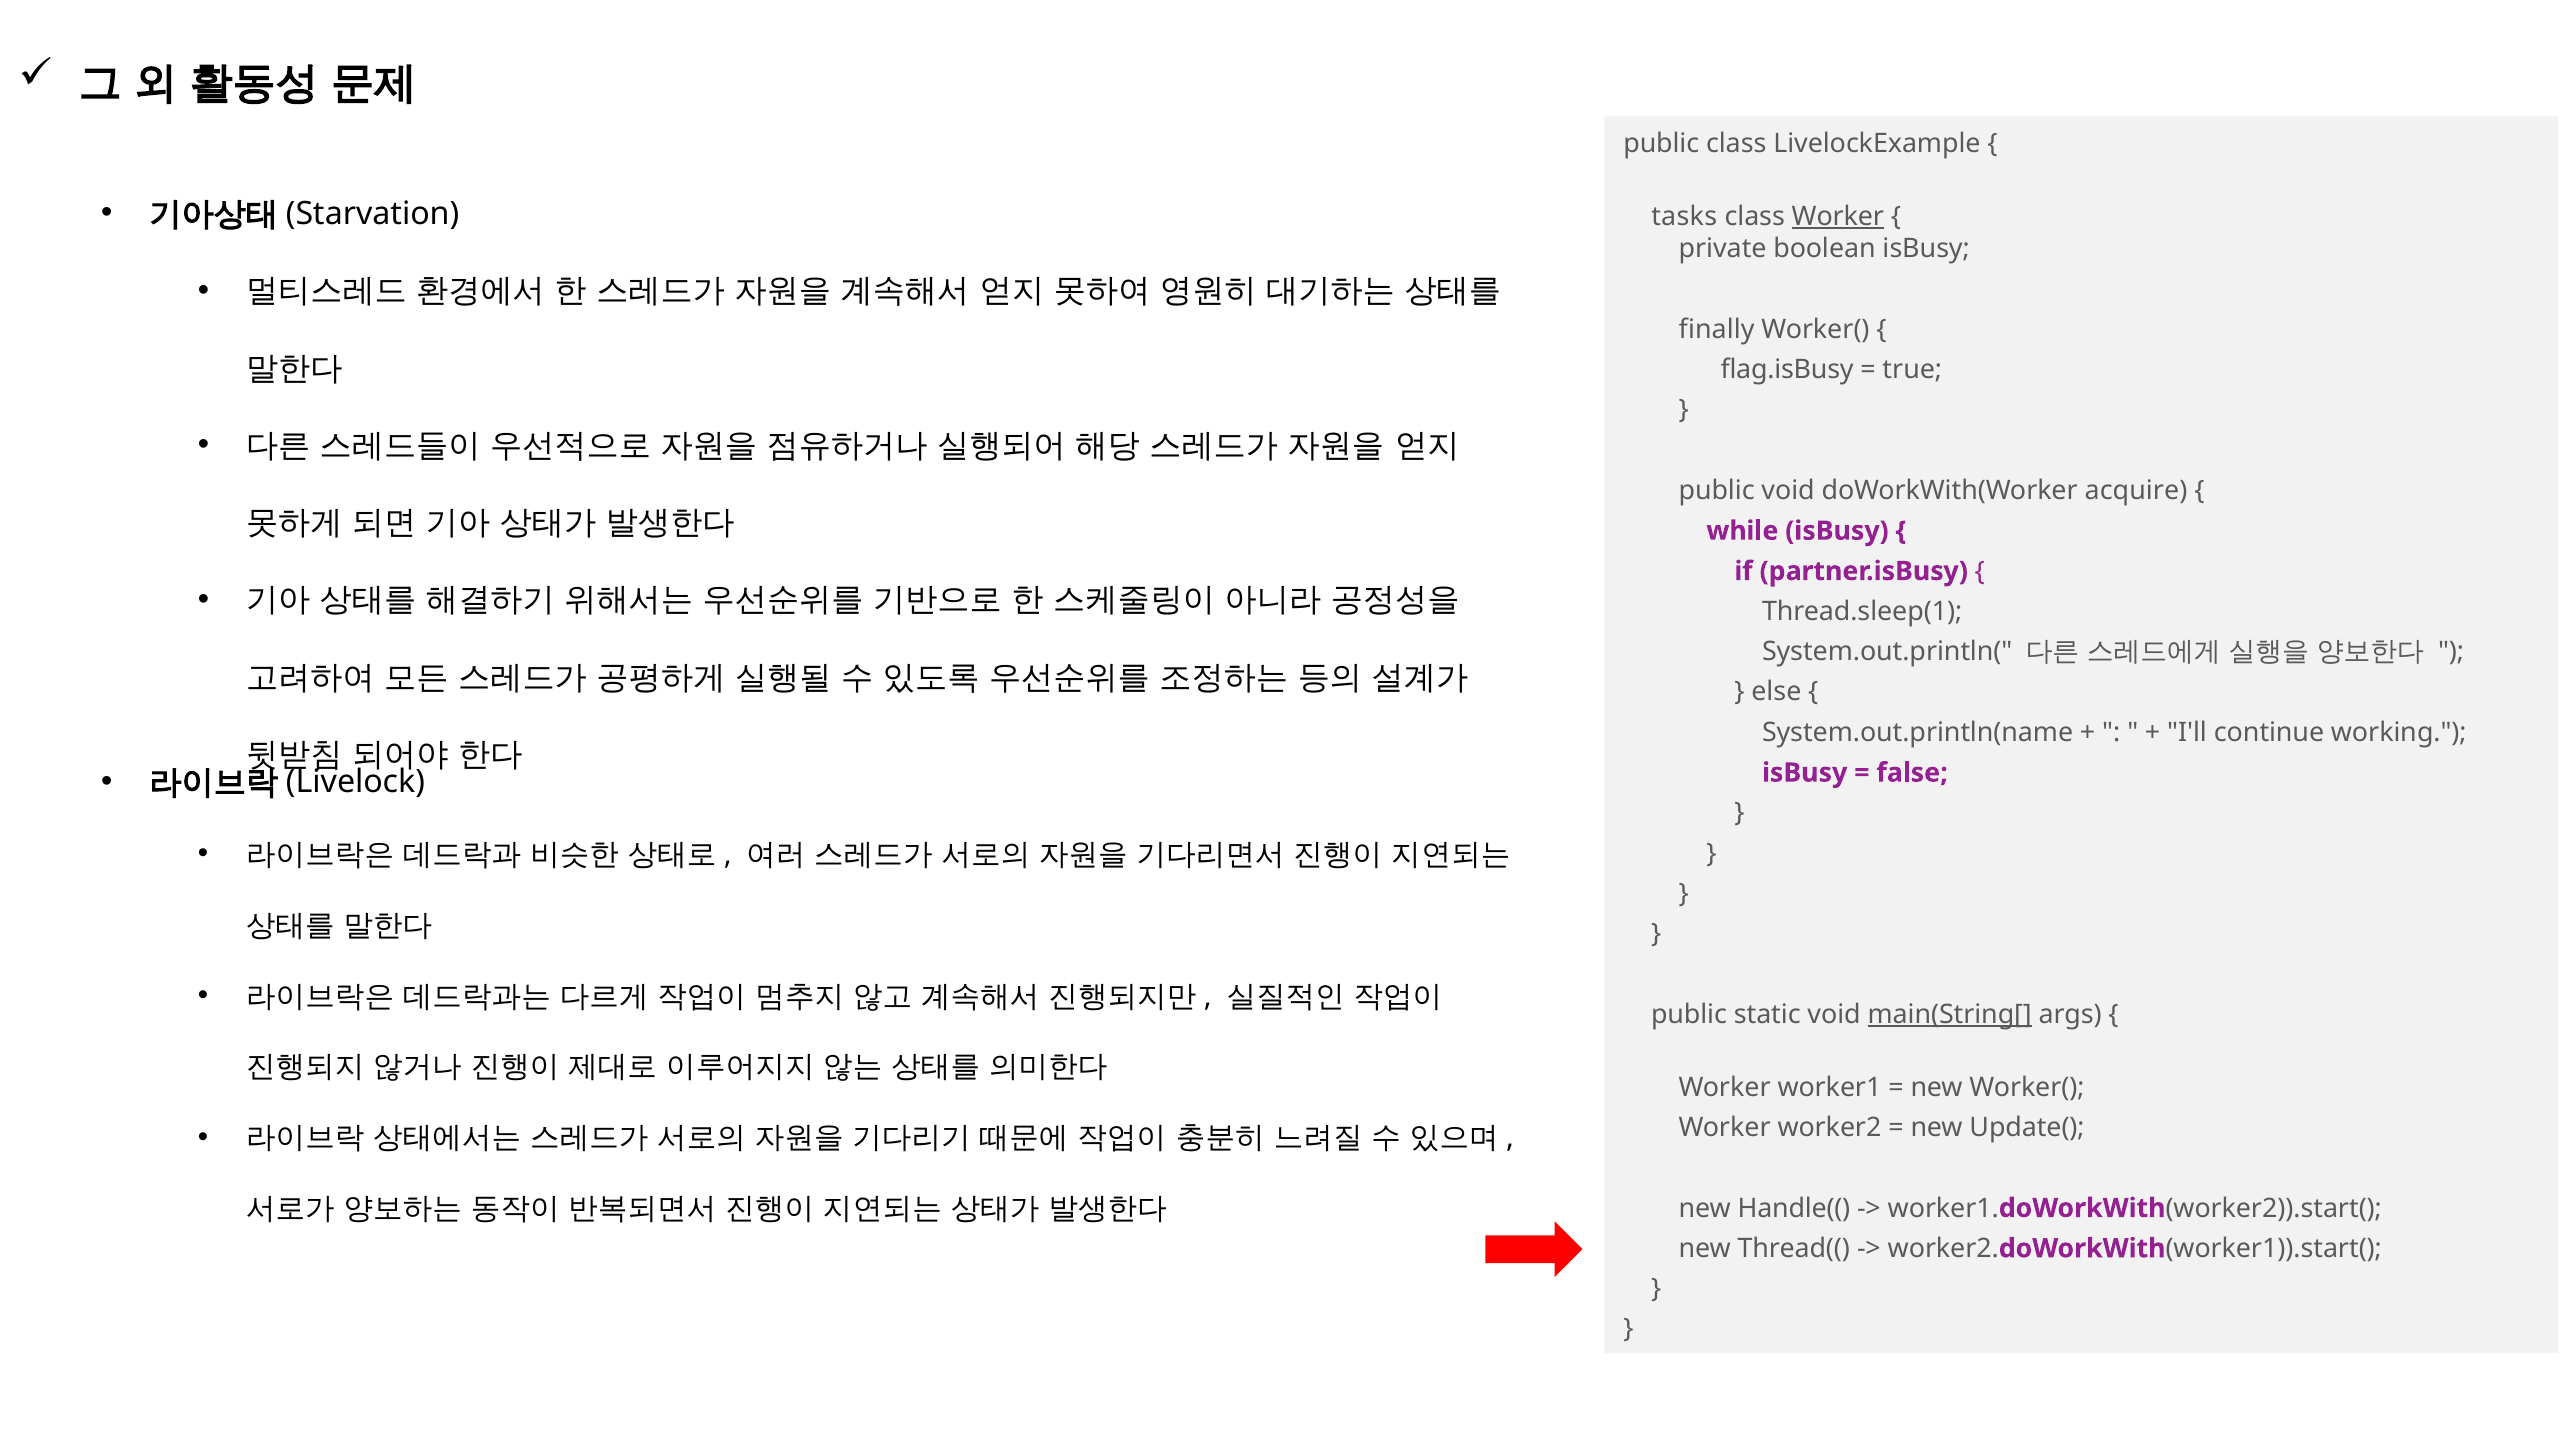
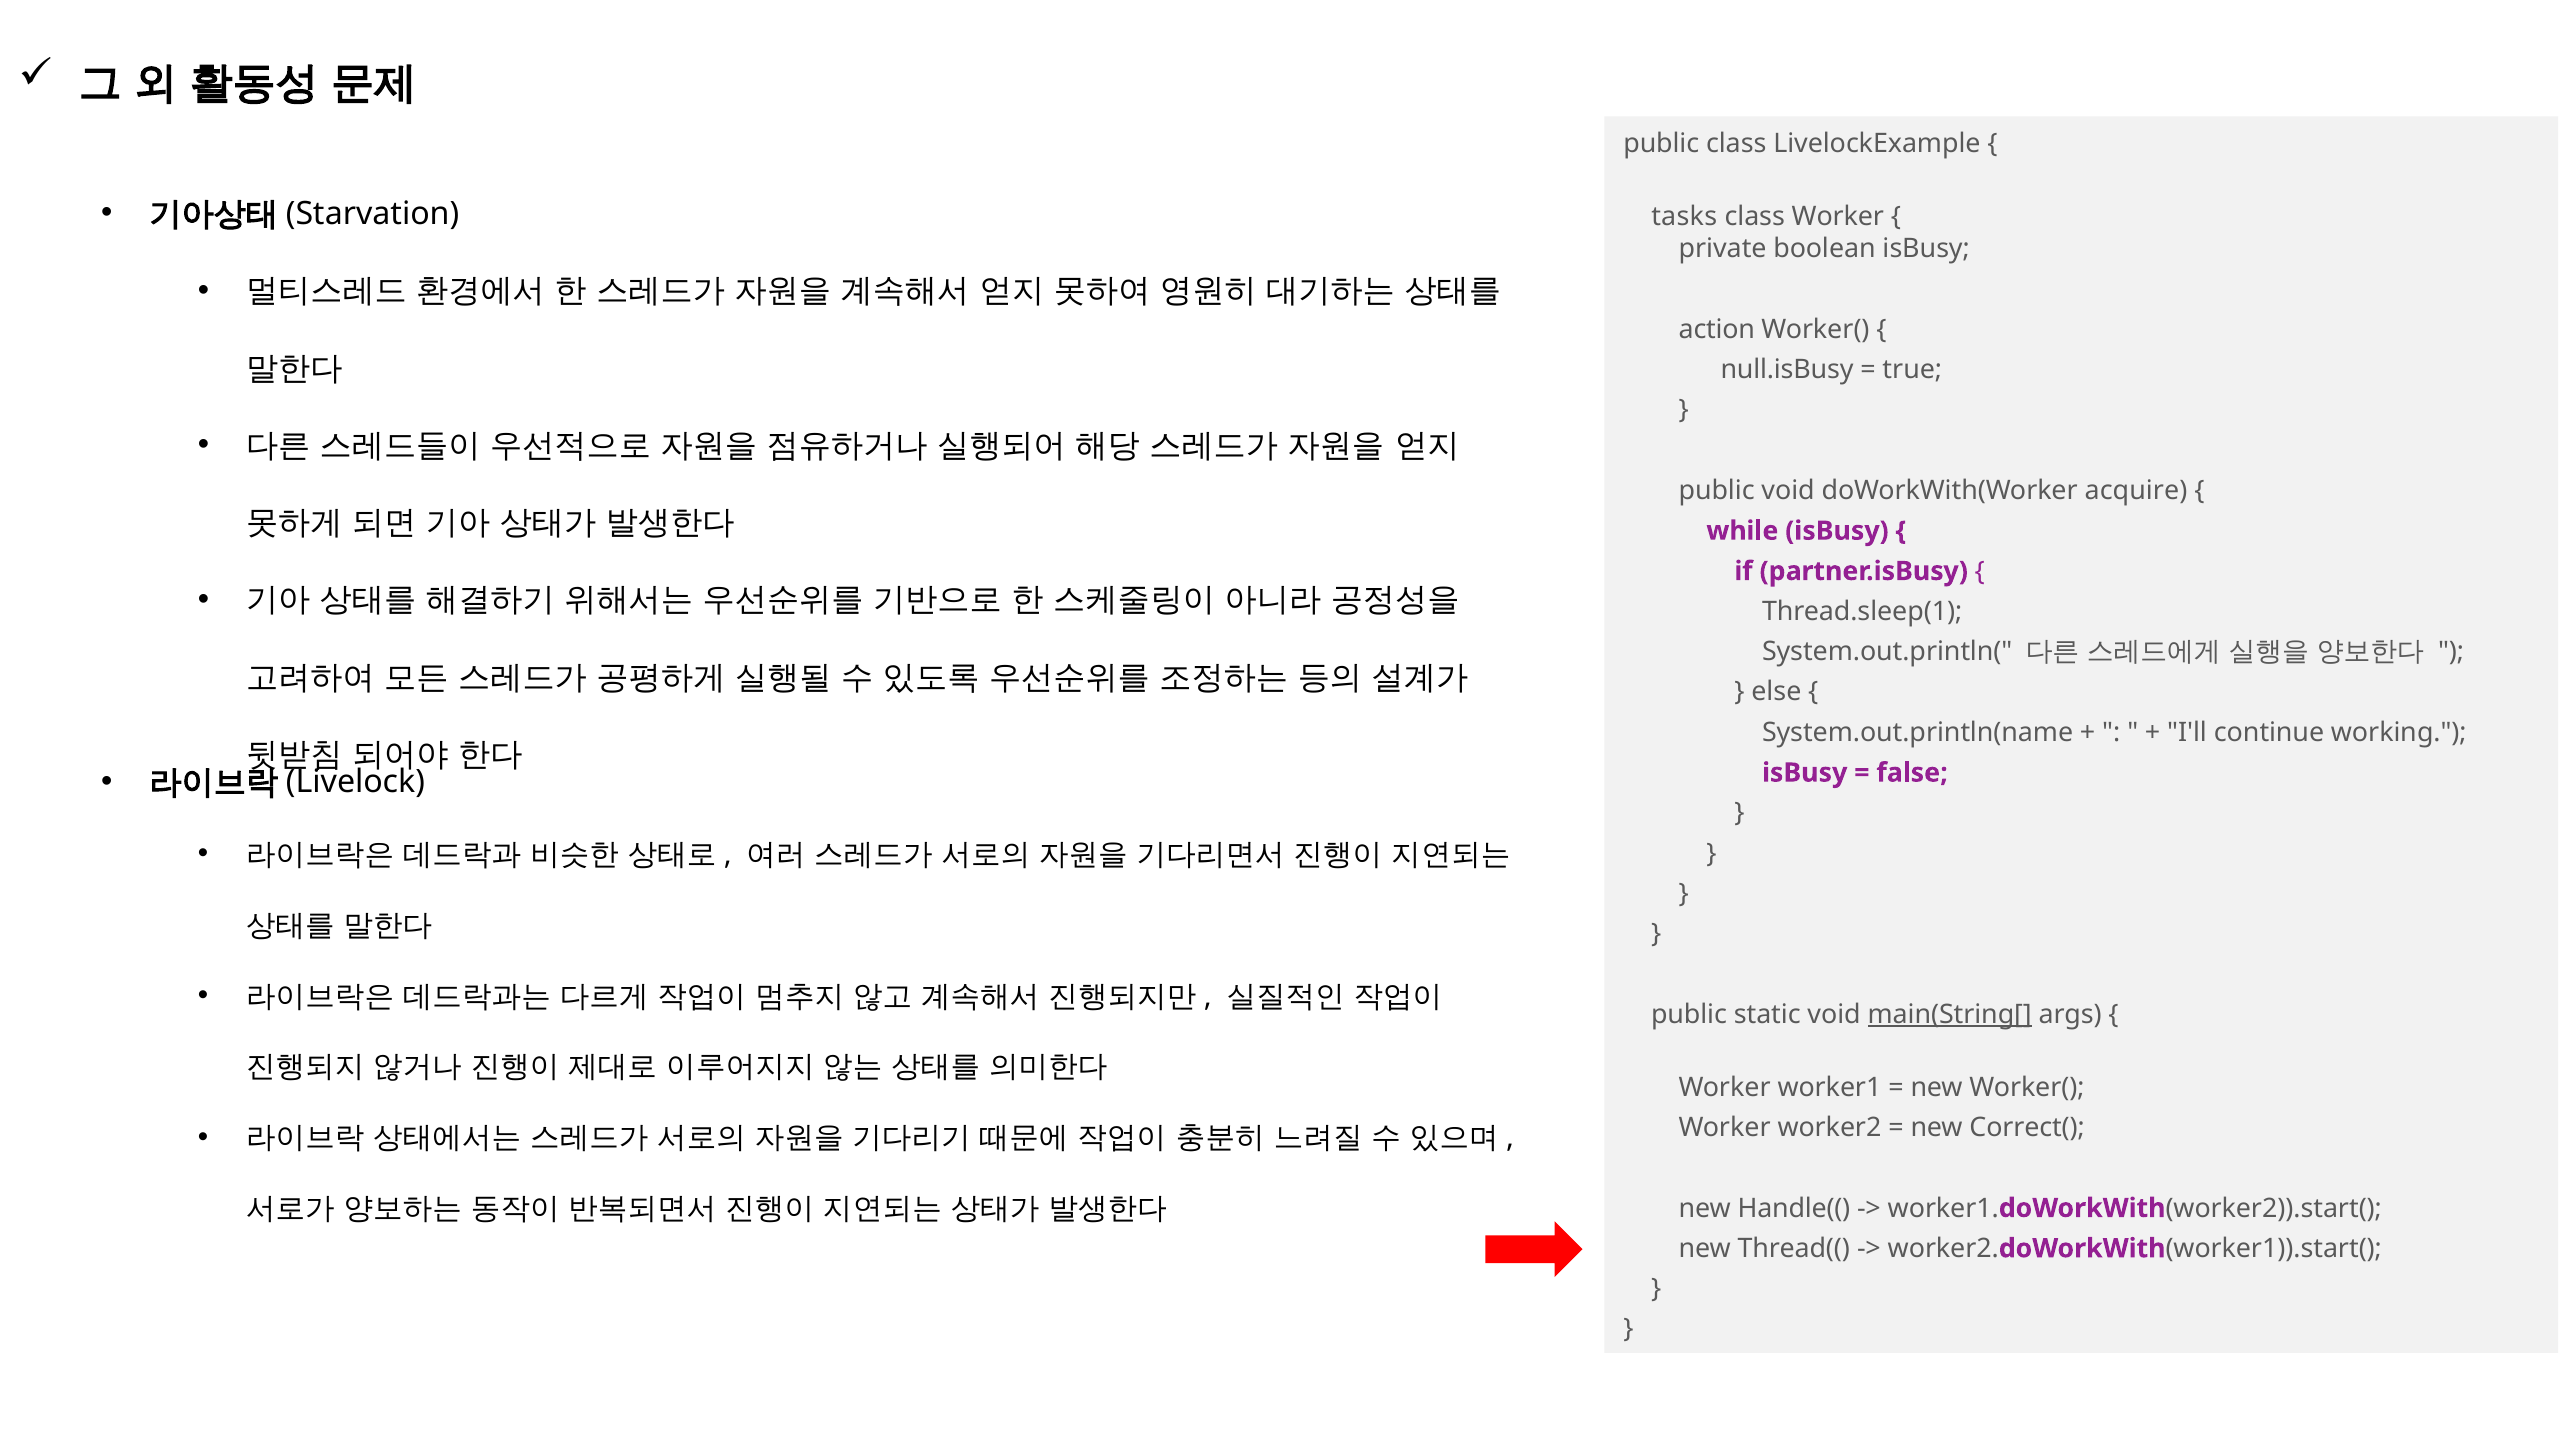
Worker at (1838, 216) underline: present -> none
finally: finally -> action
flag.isBusy: flag.isBusy -> null.isBusy
Update(: Update( -> Correct(
